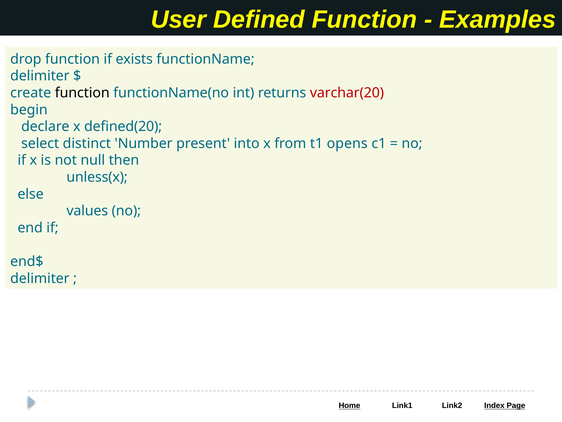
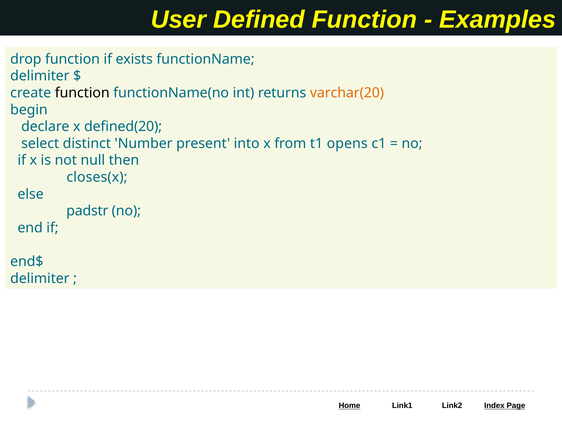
varchar(20 colour: red -> orange
unless(x: unless(x -> closes(x
values: values -> padstr
